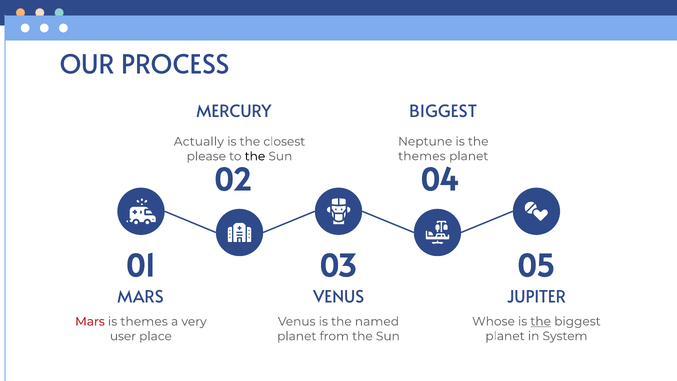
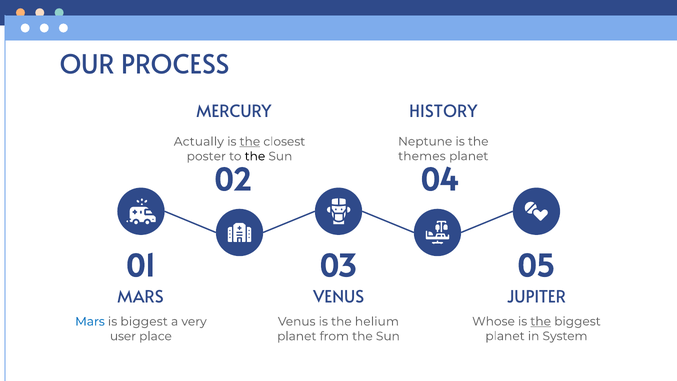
MERCURY BIGGEST: BIGGEST -> HISTORY
the at (250, 142) underline: none -> present
please: please -> poster
Mars at (90, 321) colour: red -> blue
is themes: themes -> biggest
named: named -> helium
